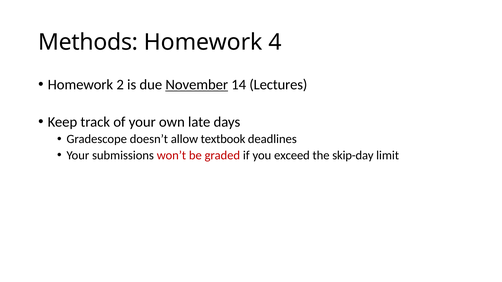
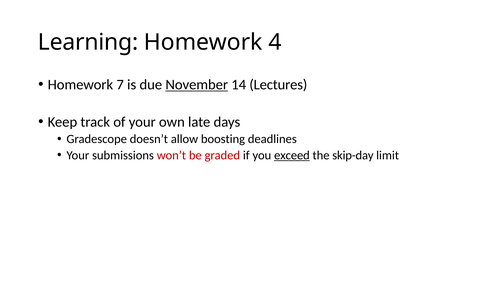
Methods: Methods -> Learning
2: 2 -> 7
textbook: textbook -> boosting
exceed underline: none -> present
